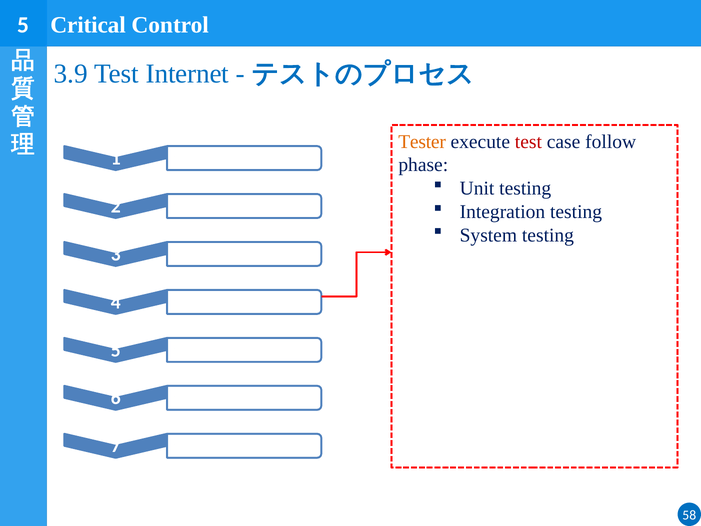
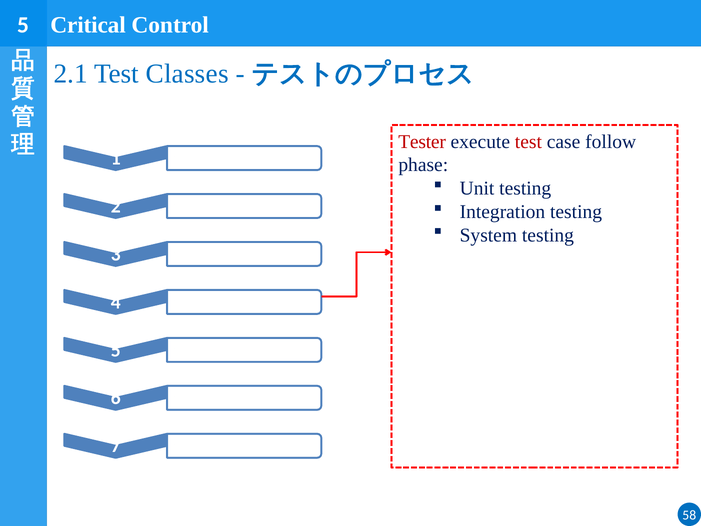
3.9: 3.9 -> 2.1
Internet: Internet -> Classes
Tester colour: orange -> red
